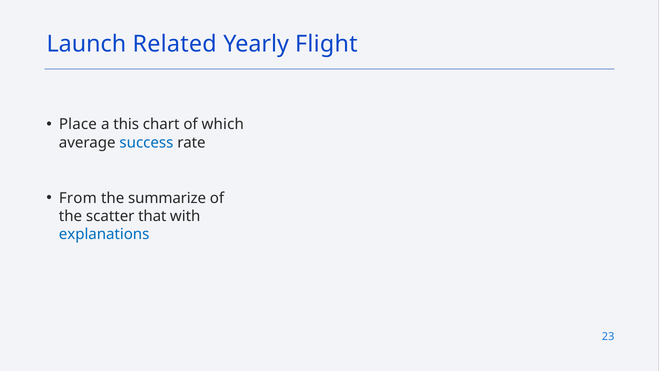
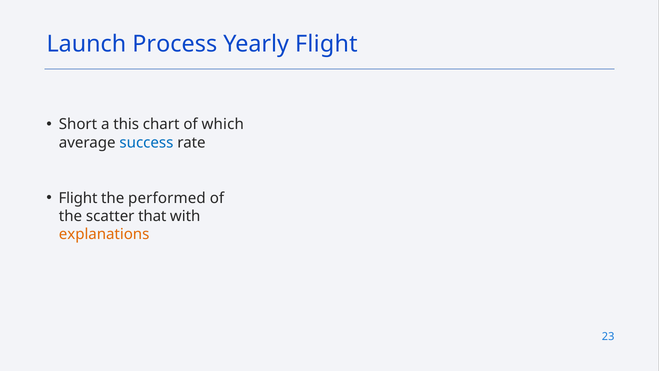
Related: Related -> Process
Place: Place -> Short
From at (78, 198): From -> Flight
summarize: summarize -> performed
explanations colour: blue -> orange
